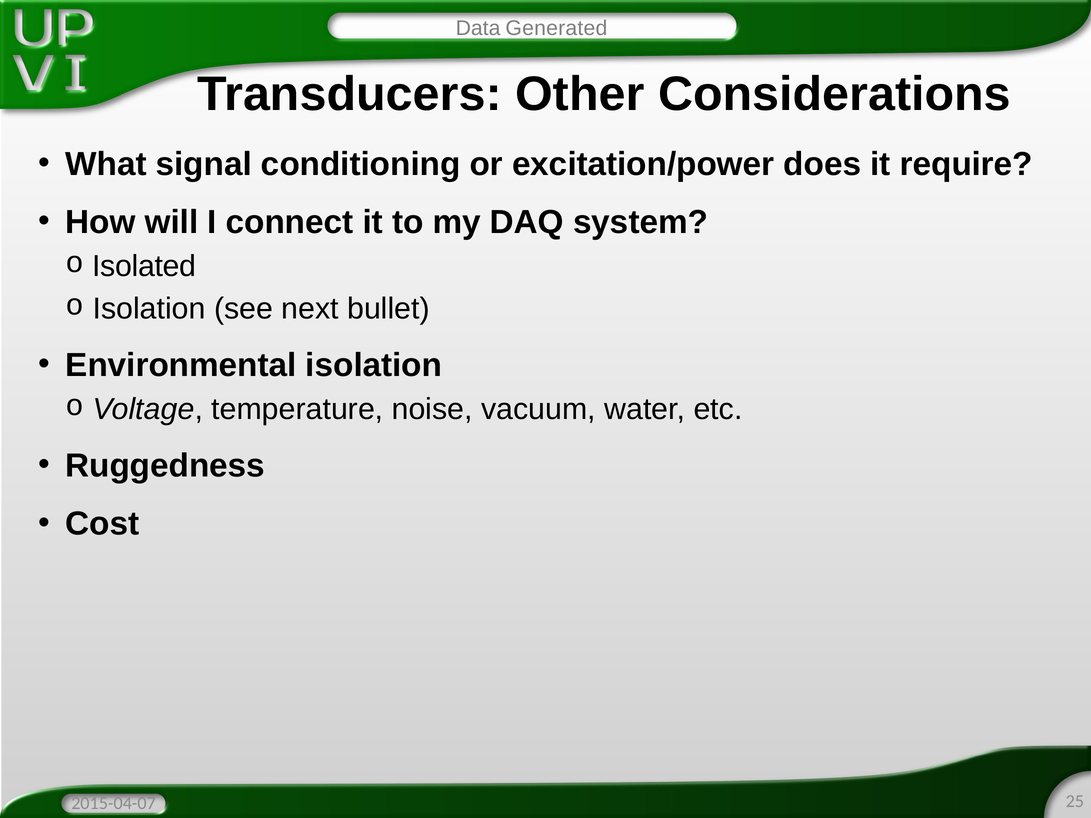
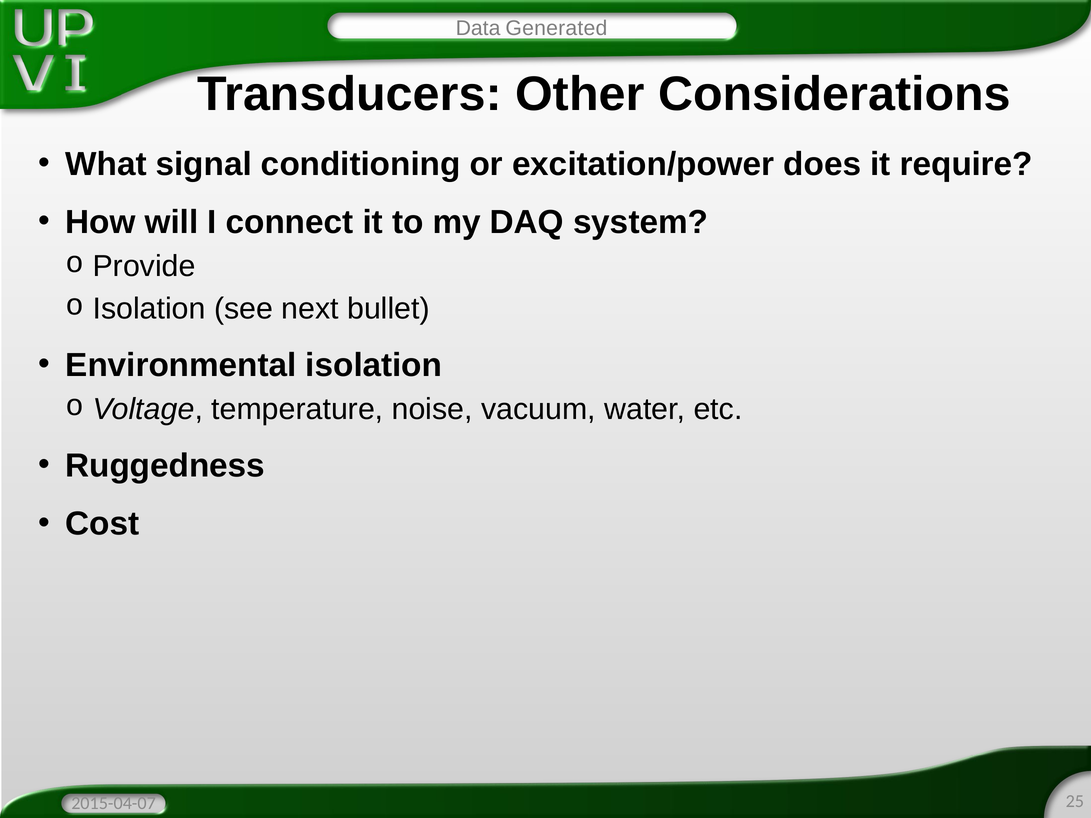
Isolated: Isolated -> Provide
